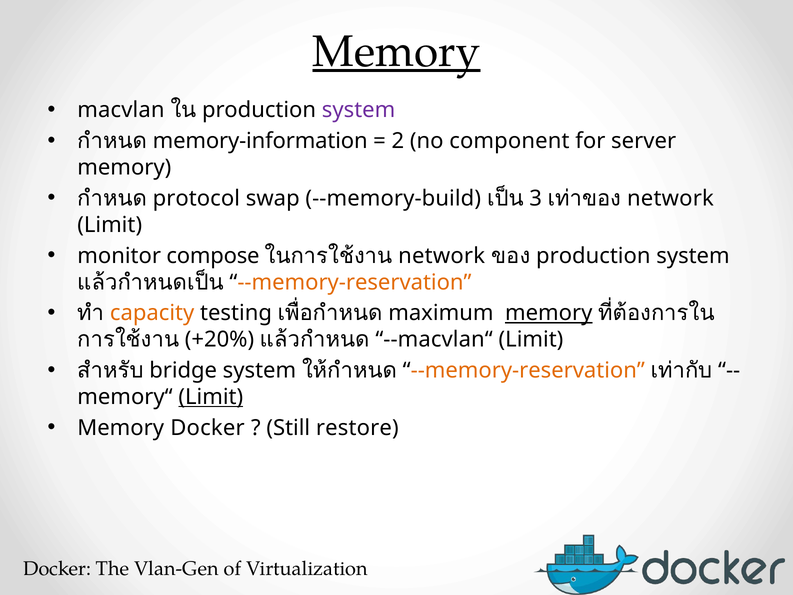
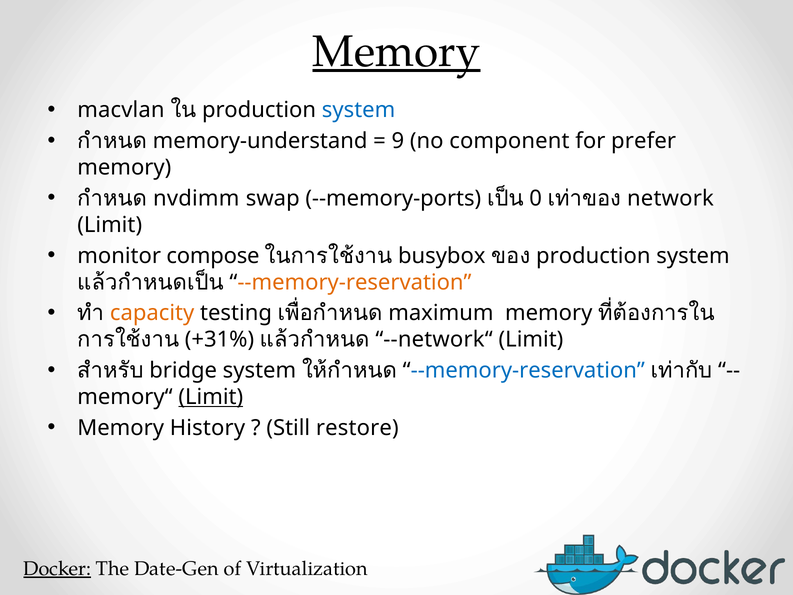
system at (359, 110) colour: purple -> blue
memory-information: memory-information -> memory-understand
2: 2 -> 9
server: server -> prefer
protocol: protocol -> nvdimm
--memory-build: --memory-build -> --memory-ports
3: 3 -> 0
network at (442, 256): network -> busybox
memory at (549, 313) underline: present -> none
+20%: +20% -> +31%
--macvlan“: --macvlan“ -> --network“
--memory-reservation at (528, 370) colour: orange -> blue
Memory Docker: Docker -> History
Docker at (57, 568) underline: none -> present
Vlan-Gen: Vlan-Gen -> Date-Gen
